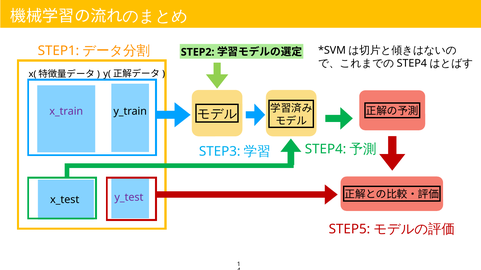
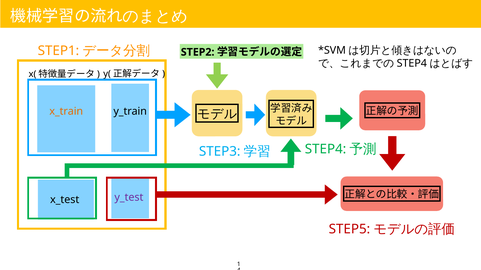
x_train colour: purple -> orange
